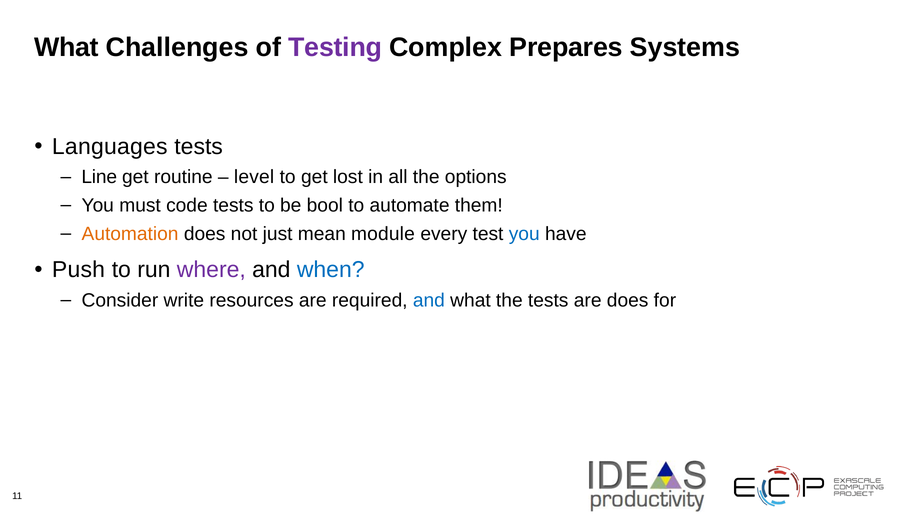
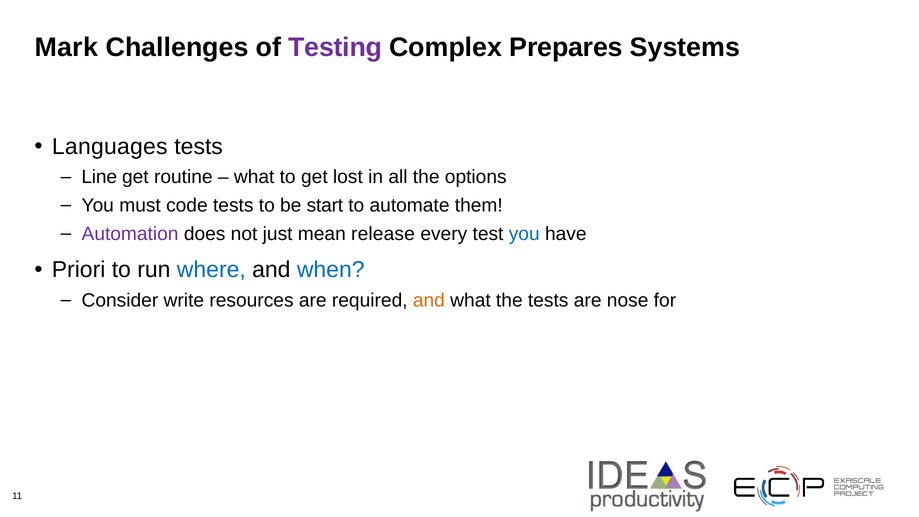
What at (67, 47): What -> Mark
level at (254, 177): level -> what
bool: bool -> start
Automation colour: orange -> purple
module: module -> release
Push: Push -> Priori
where colour: purple -> blue
and at (429, 300) colour: blue -> orange
are does: does -> nose
